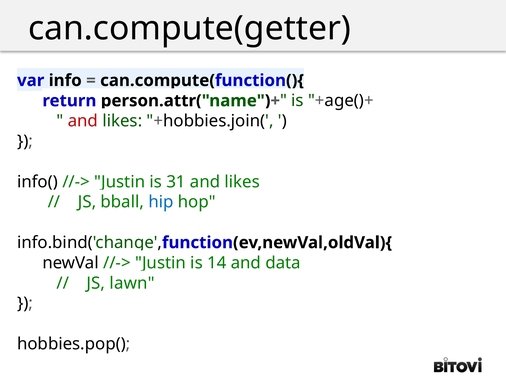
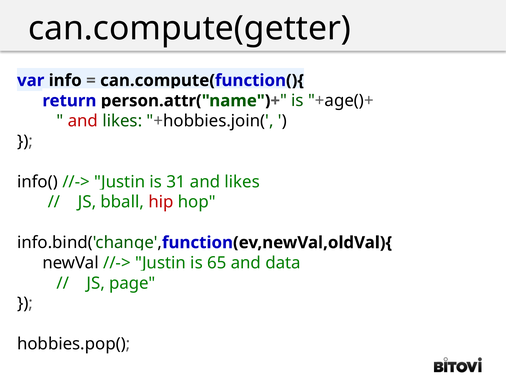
hip colour: blue -> red
14: 14 -> 65
lawn: lawn -> page
